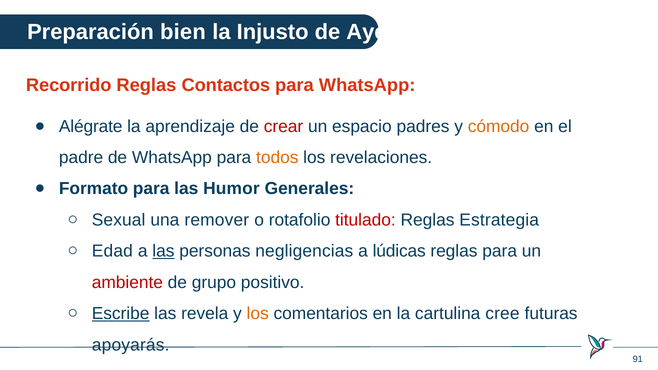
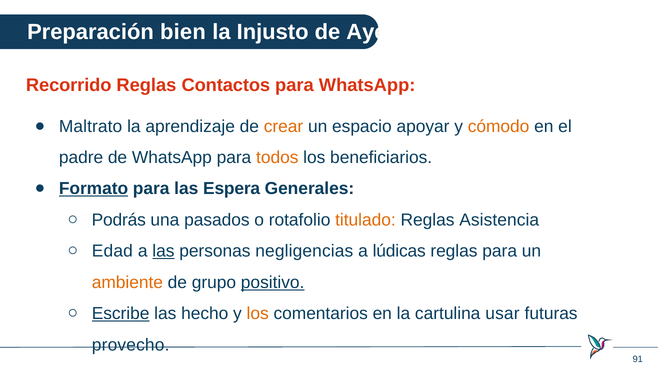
Alégrate: Alégrate -> Maltrato
crear colour: red -> orange
padres: padres -> apoyar
revelaciones: revelaciones -> beneficiarios
Formato underline: none -> present
Humor: Humor -> Espera
Sexual: Sexual -> Podrás
remover: remover -> pasados
titulado colour: red -> orange
Estrategia: Estrategia -> Asistencia
ambiente colour: red -> orange
positivo underline: none -> present
revela: revela -> hecho
cree: cree -> usar
apoyarás: apoyarás -> provecho
